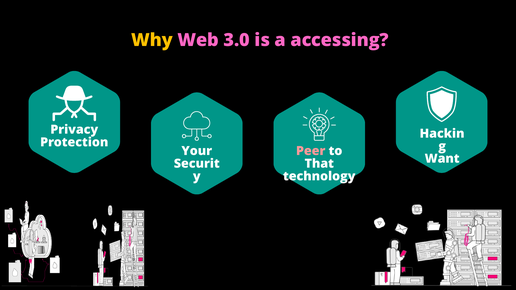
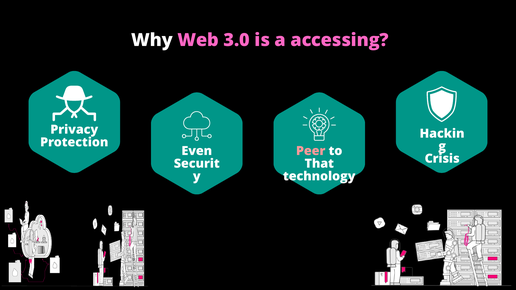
Why colour: yellow -> white
Your: Your -> Even
Want: Want -> Crisis
